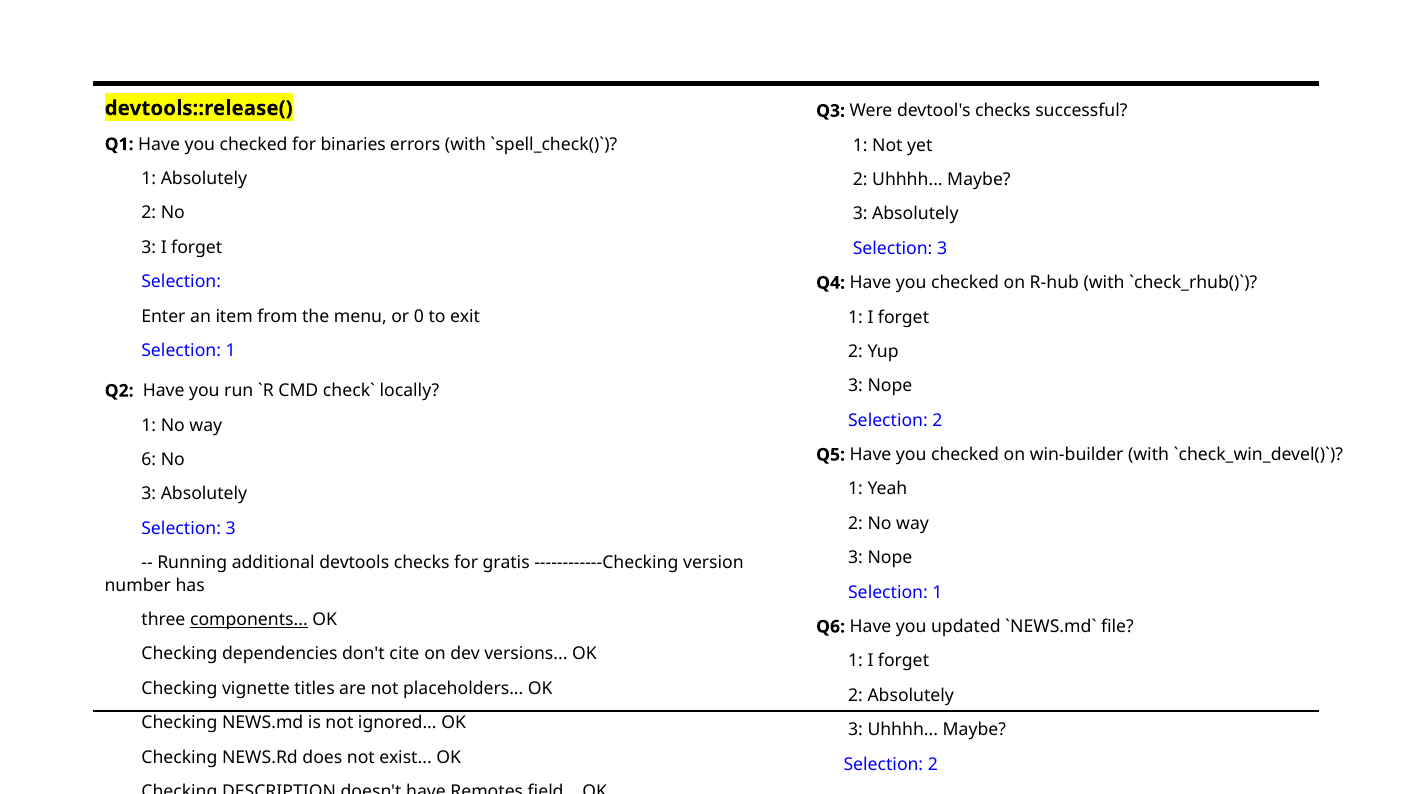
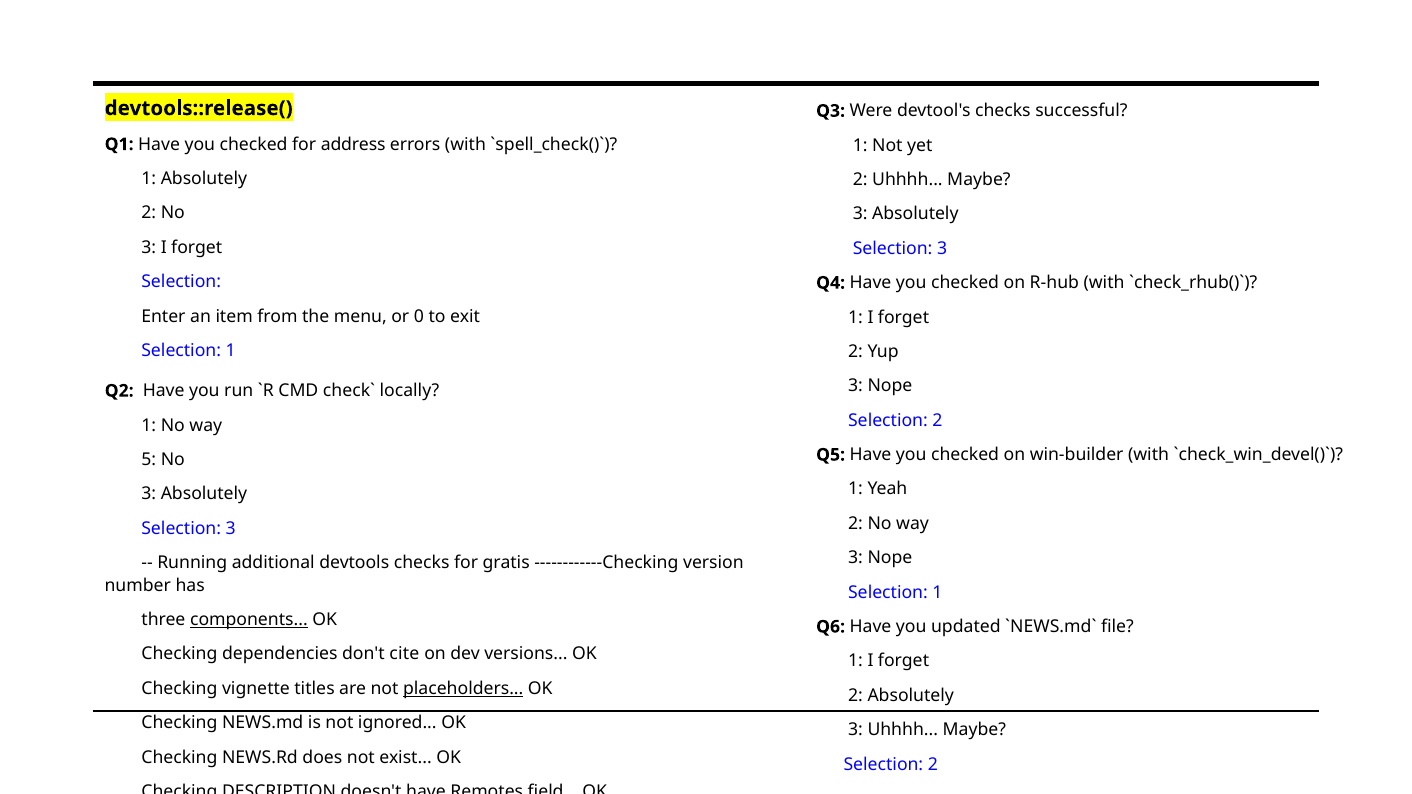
binaries: binaries -> address
6: 6 -> 5
placeholders underline: none -> present
